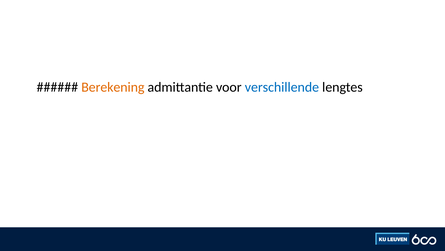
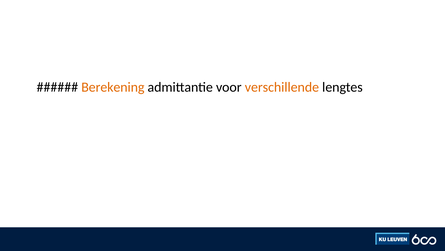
verschillende colour: blue -> orange
